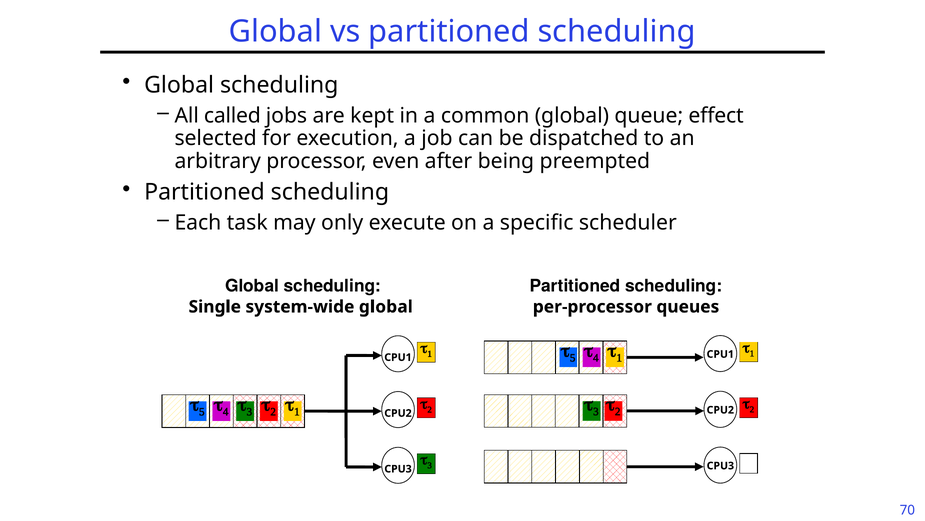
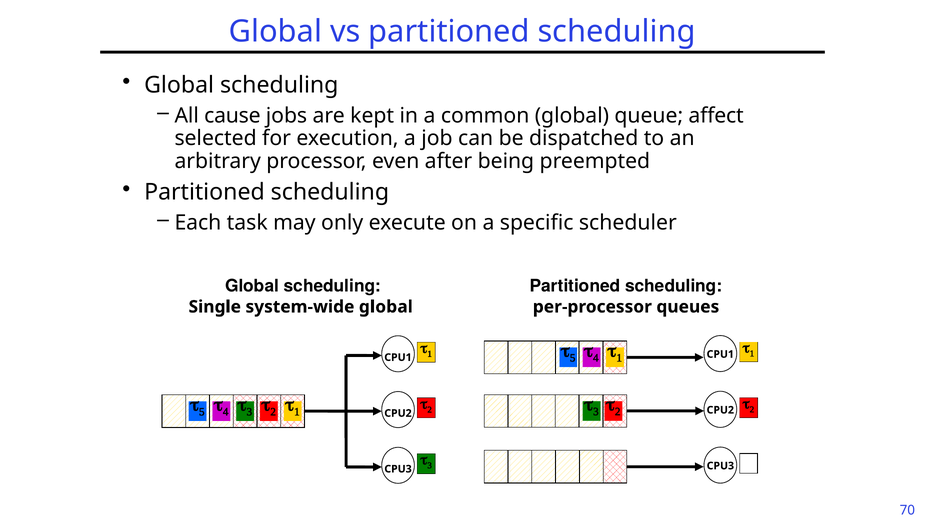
called: called -> cause
effect: effect -> affect
